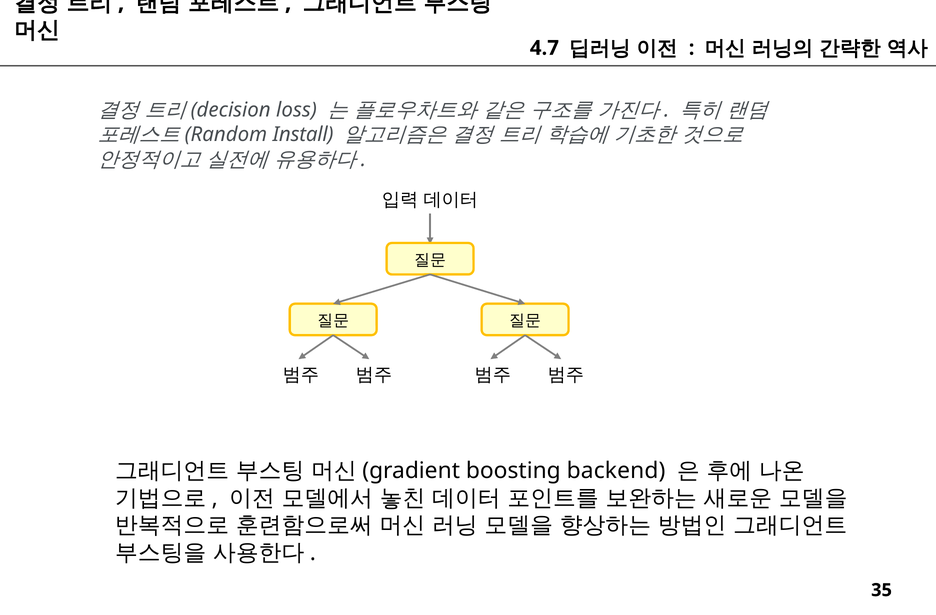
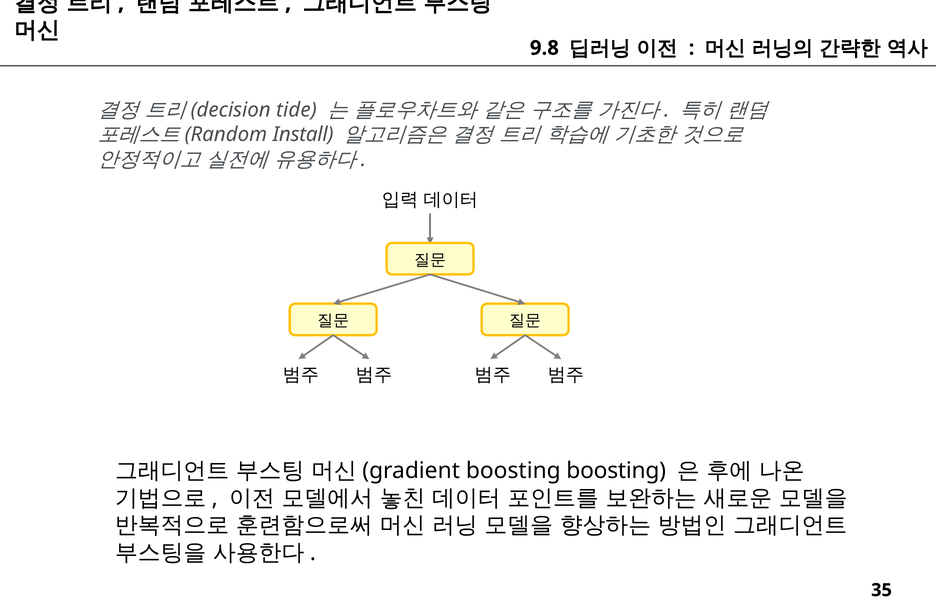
4.7: 4.7 -> 9.8
loss: loss -> tide
boosting backend: backend -> boosting
